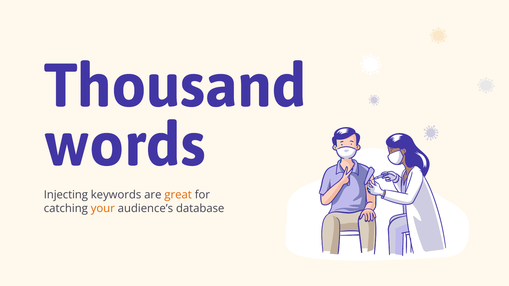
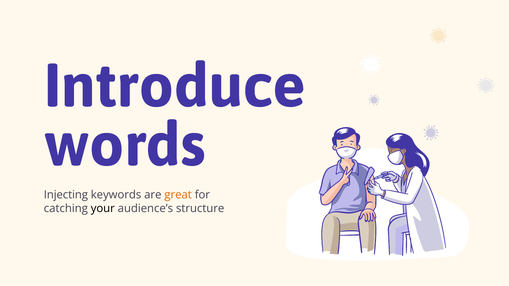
Thousand: Thousand -> Introduce
your colour: orange -> black
database: database -> structure
